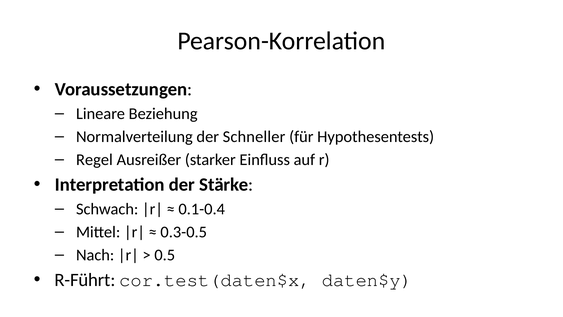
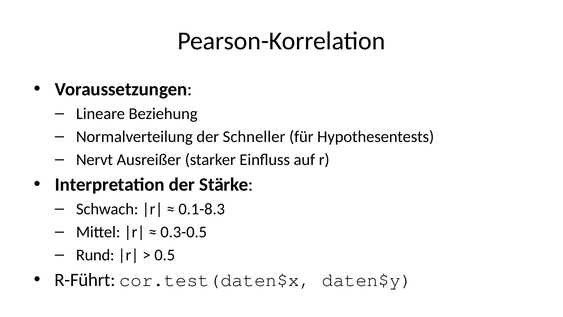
Regel: Regel -> Nervt
0.1-0.4: 0.1-0.4 -> 0.1-8.3
Nach: Nach -> Rund
